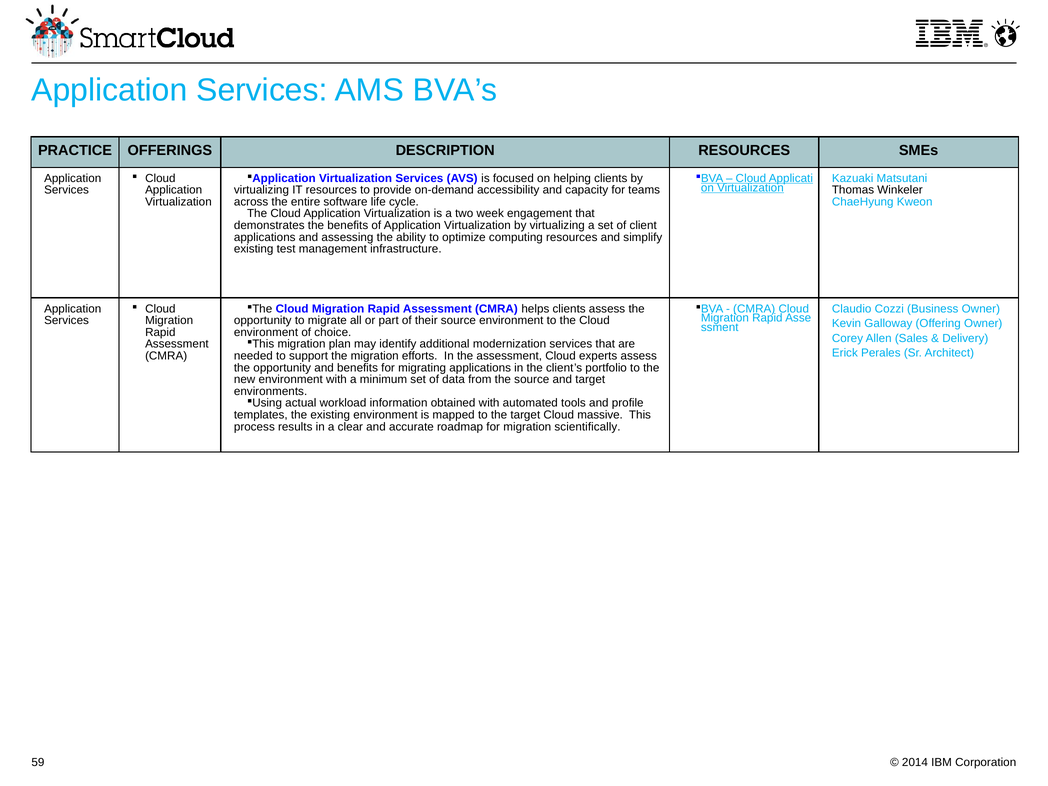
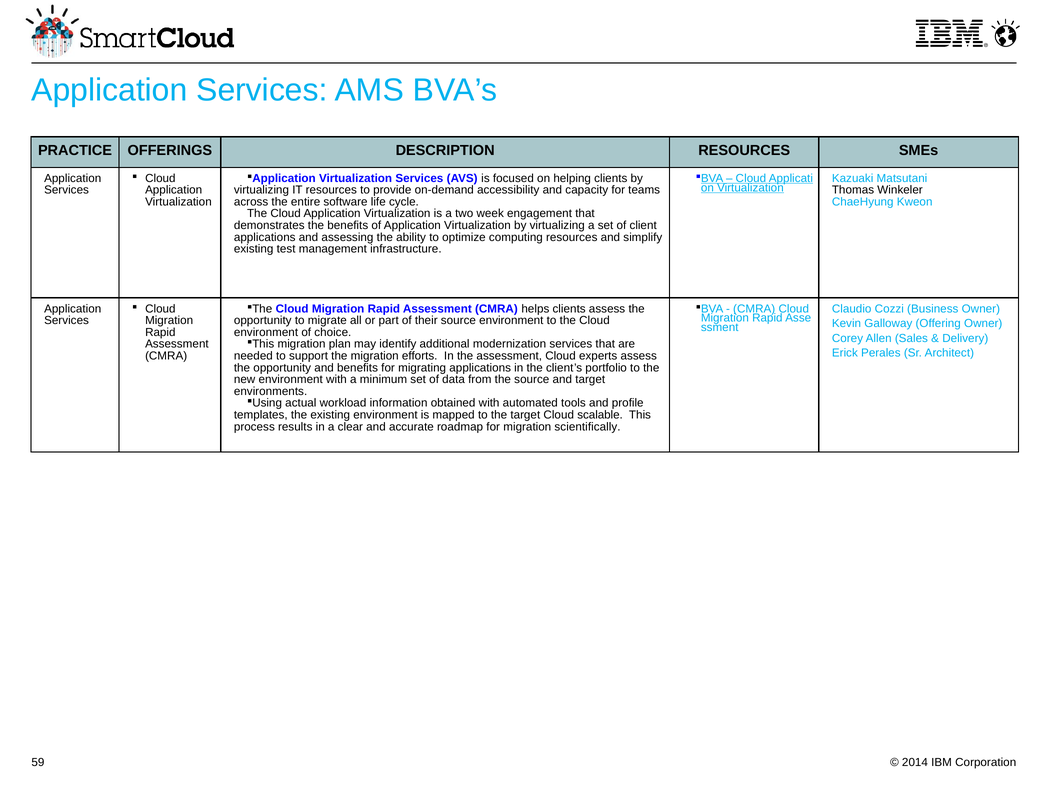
massive: massive -> scalable
